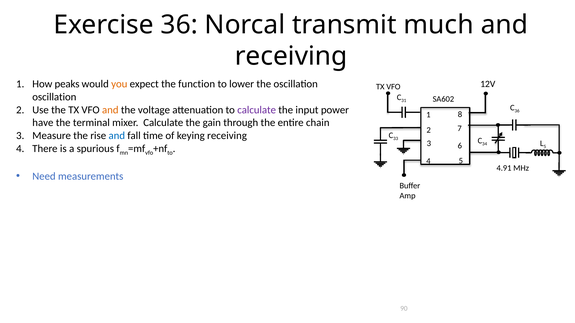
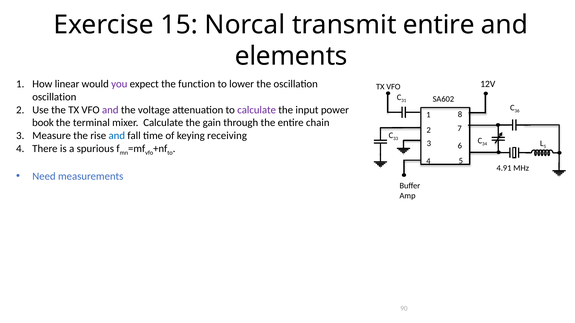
Exercise 36: 36 -> 15
transmit much: much -> entire
receiving at (291, 56): receiving -> elements
peaks: peaks -> linear
you colour: orange -> purple
and at (110, 110) colour: orange -> purple
have: have -> book
